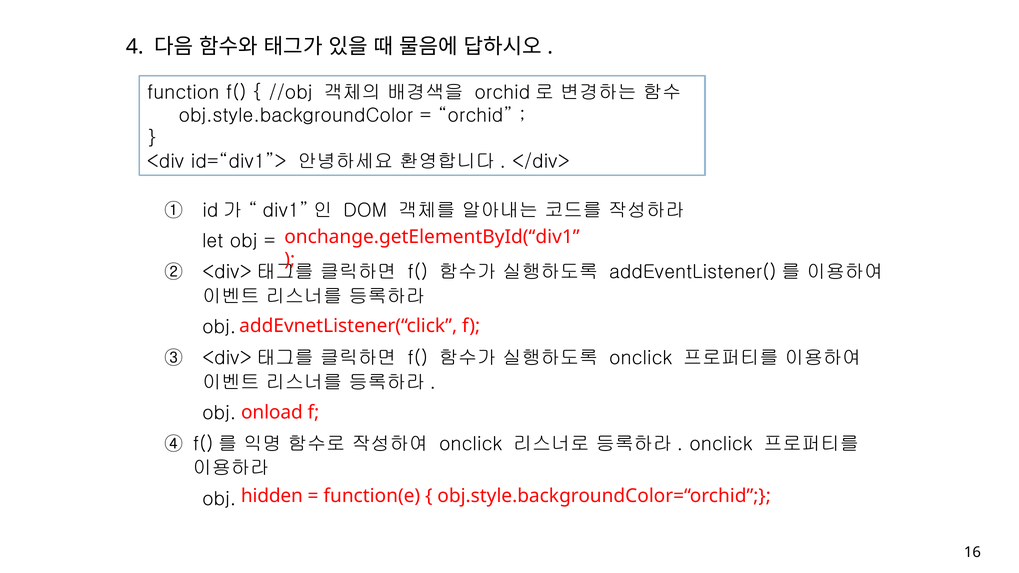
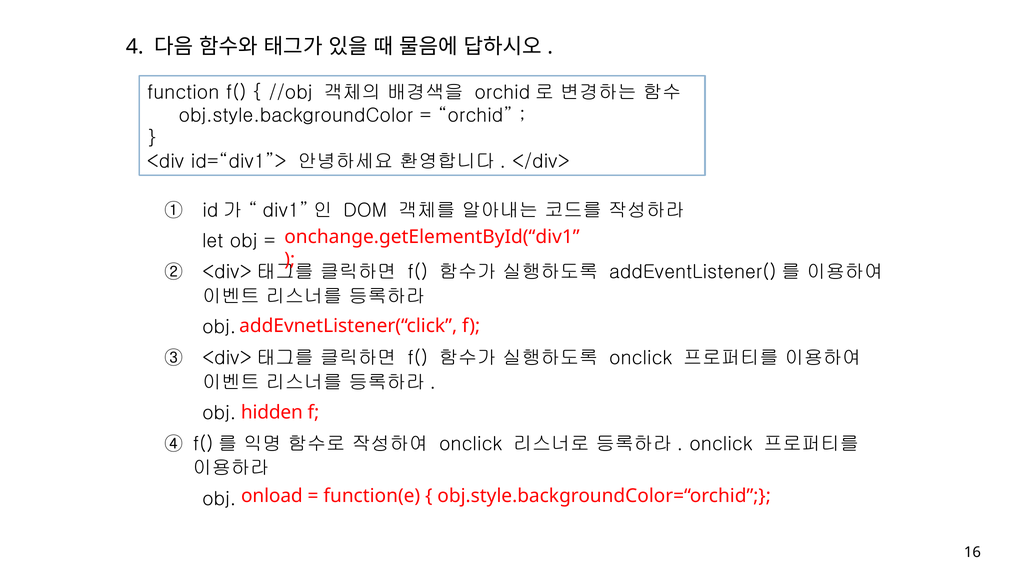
onload: onload -> hidden
hidden: hidden -> onload
